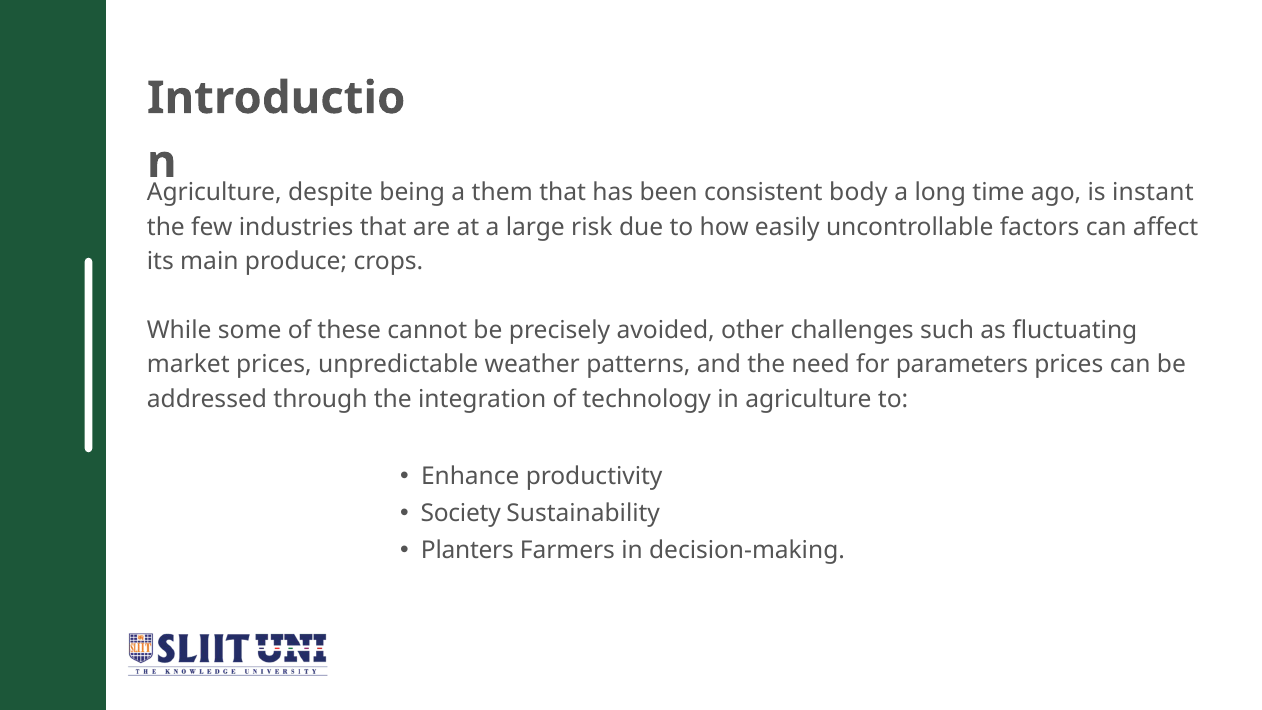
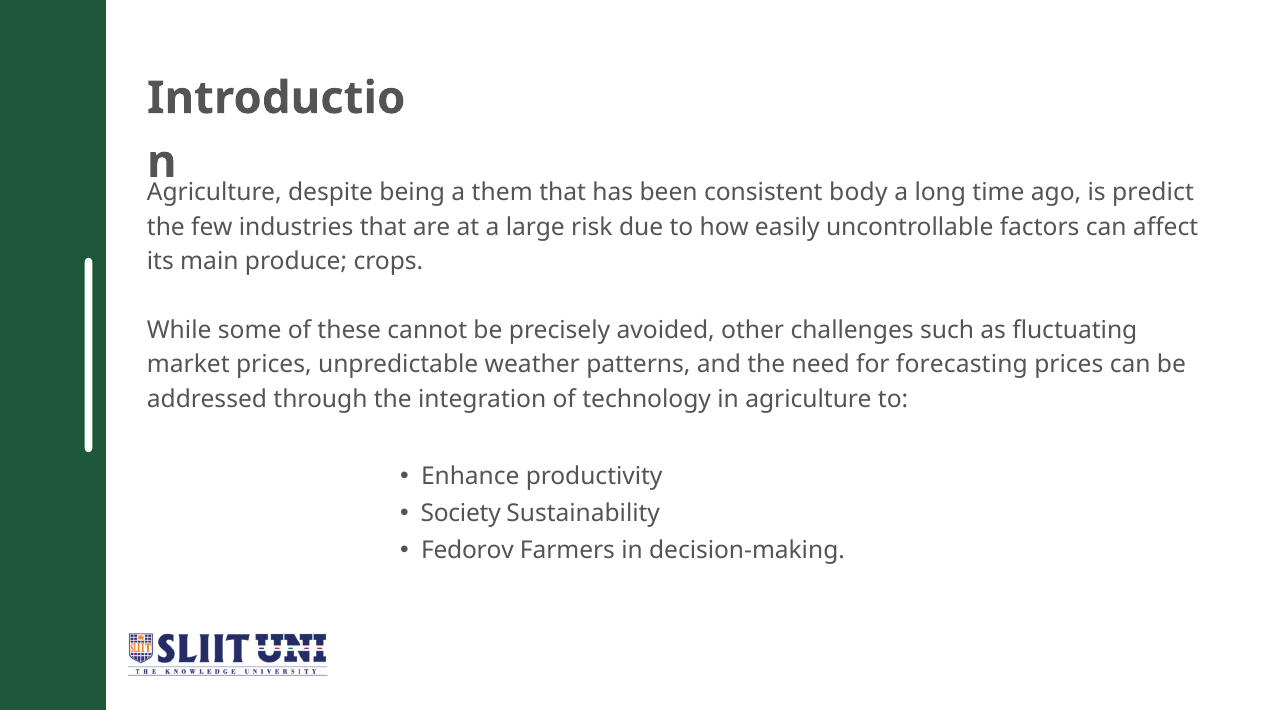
instant: instant -> predict
parameters: parameters -> forecasting
Planters: Planters -> Fedorov
